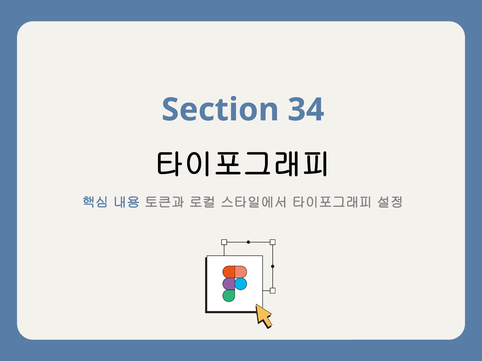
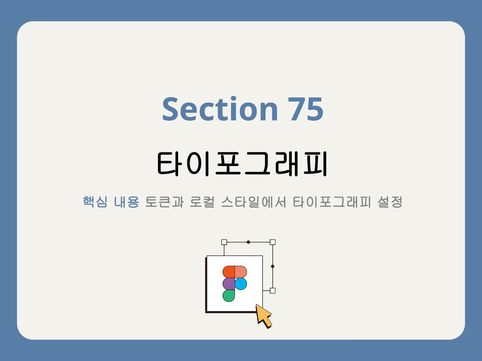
34: 34 -> 75
